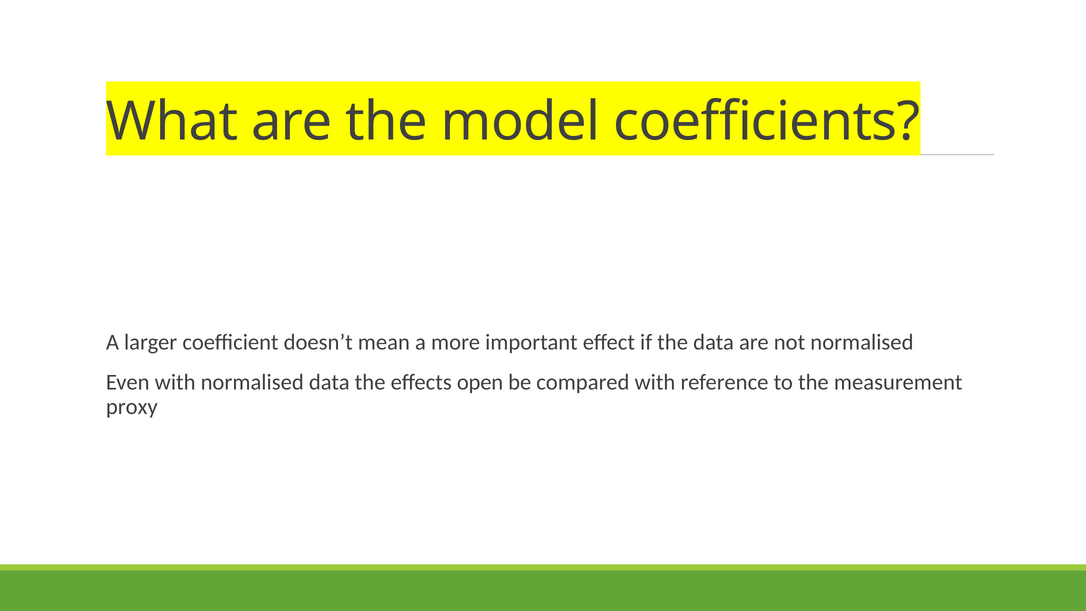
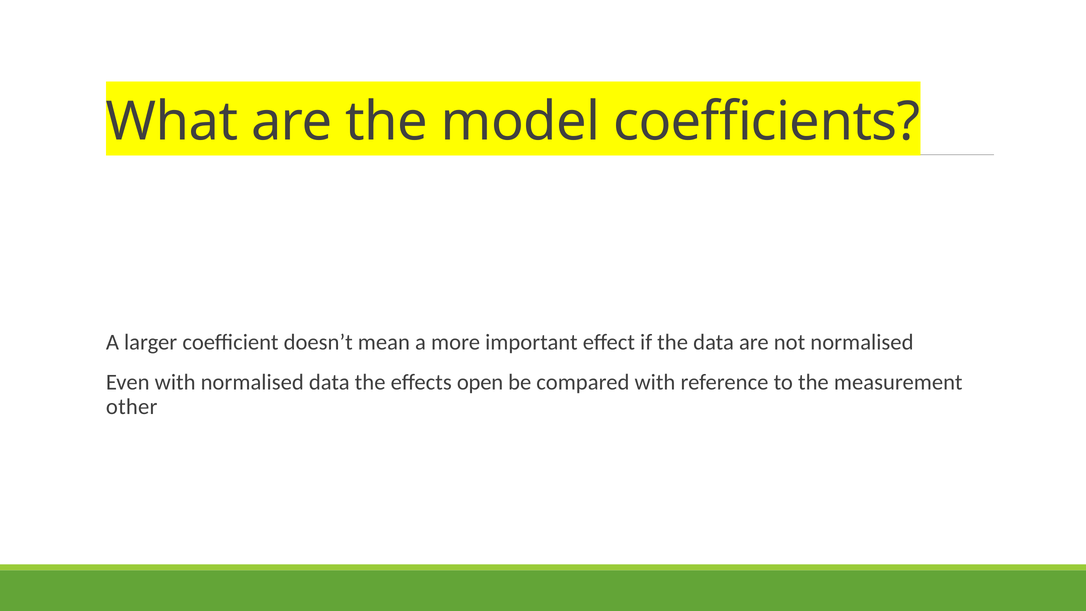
proxy: proxy -> other
